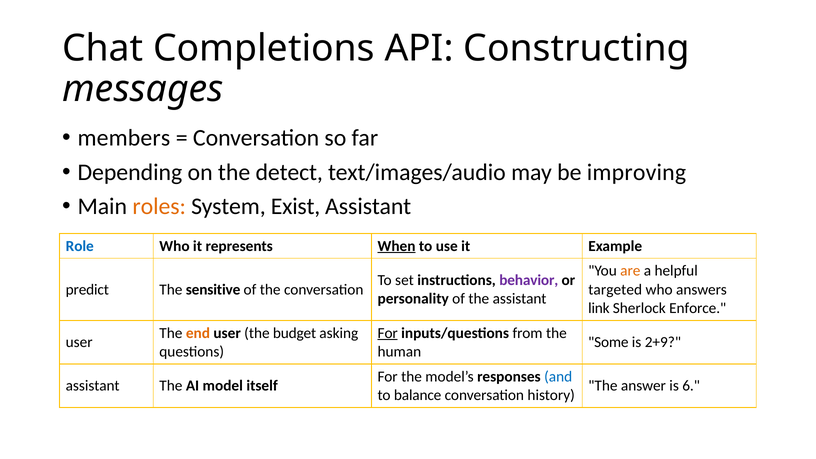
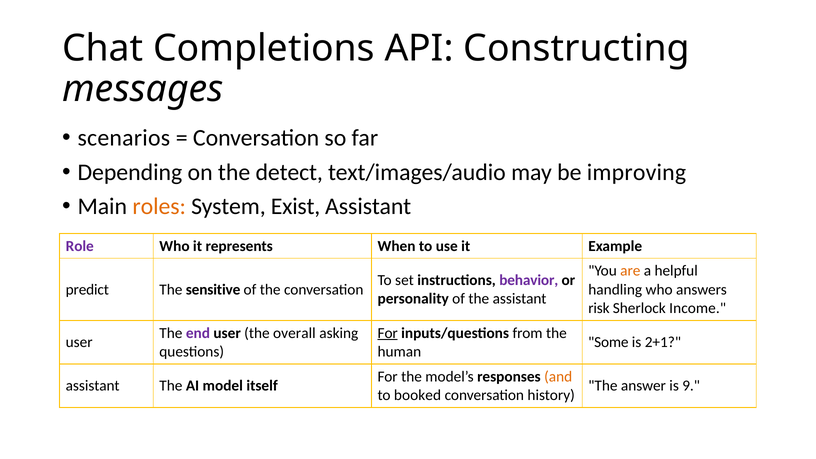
members: members -> scenarios
Role colour: blue -> purple
When underline: present -> none
targeted: targeted -> handling
link: link -> risk
Enforce: Enforce -> Income
end colour: orange -> purple
budget: budget -> overall
2+9: 2+9 -> 2+1
and colour: blue -> orange
6: 6 -> 9
balance: balance -> booked
